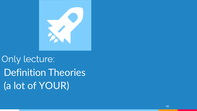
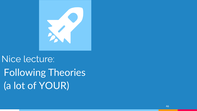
Only: Only -> Nice
Definition: Definition -> Following
